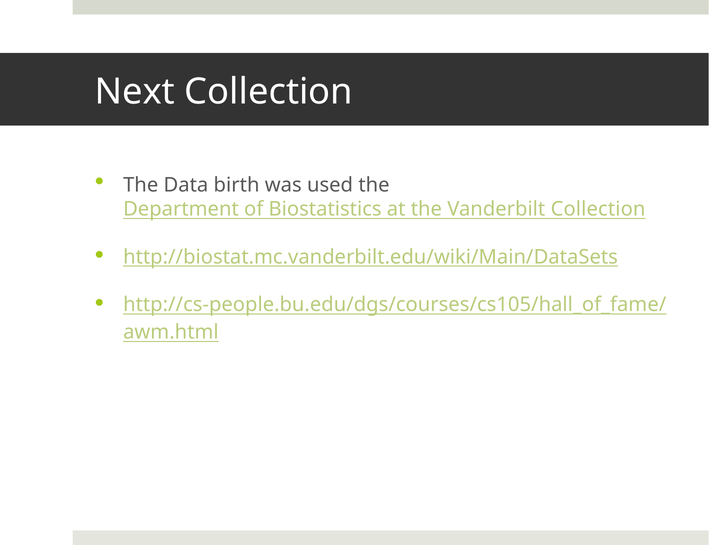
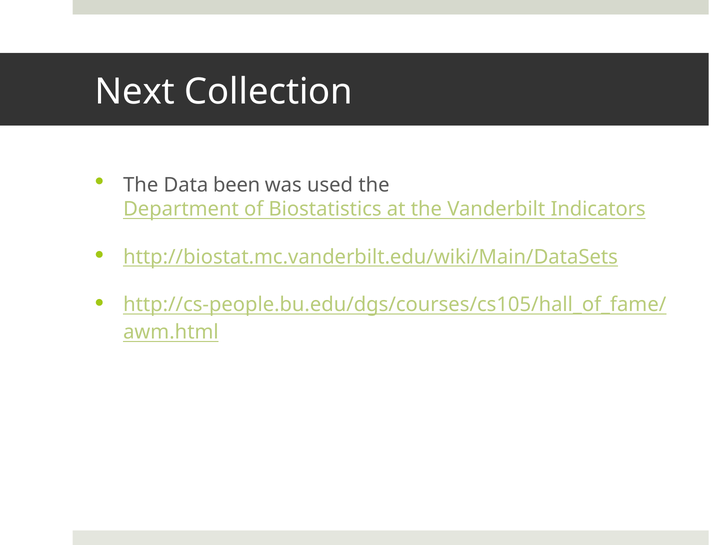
birth: birth -> been
Vanderbilt Collection: Collection -> Indicators
